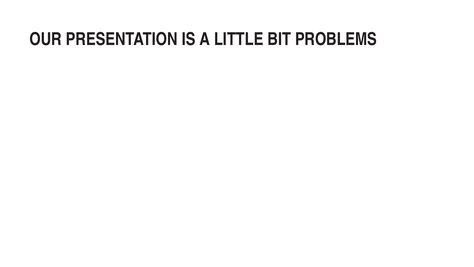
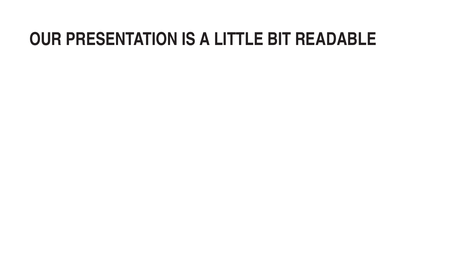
PROBLEMS: PROBLEMS -> READABLE
